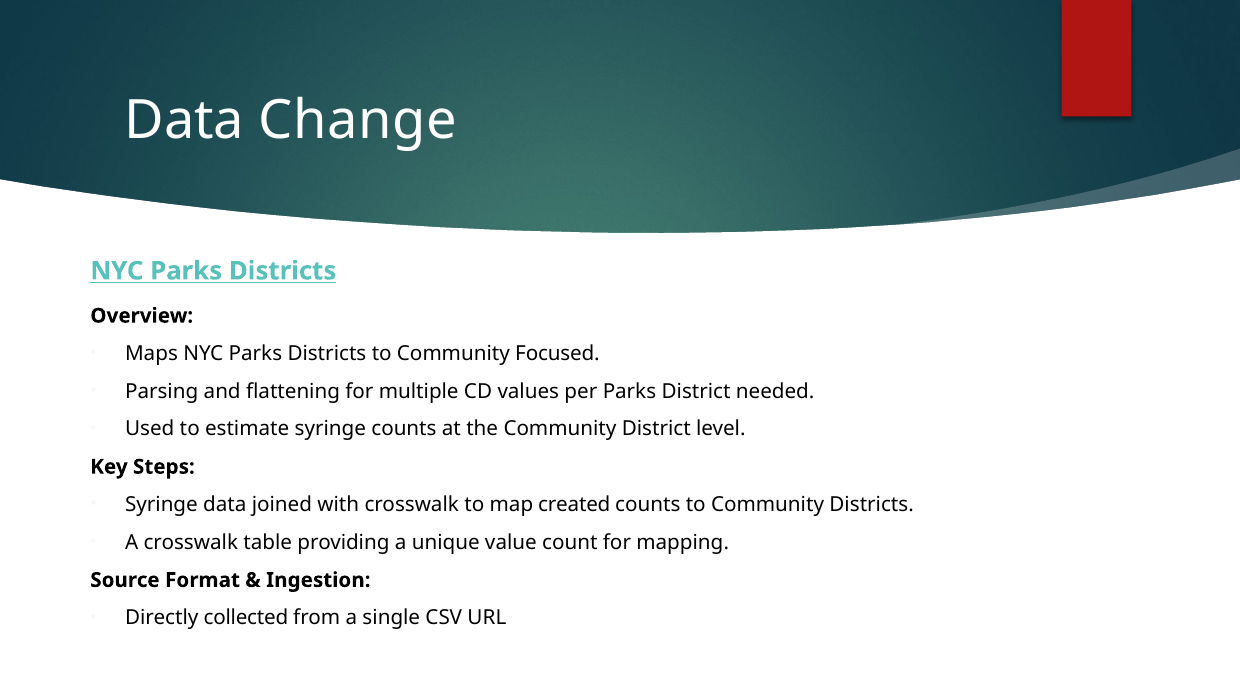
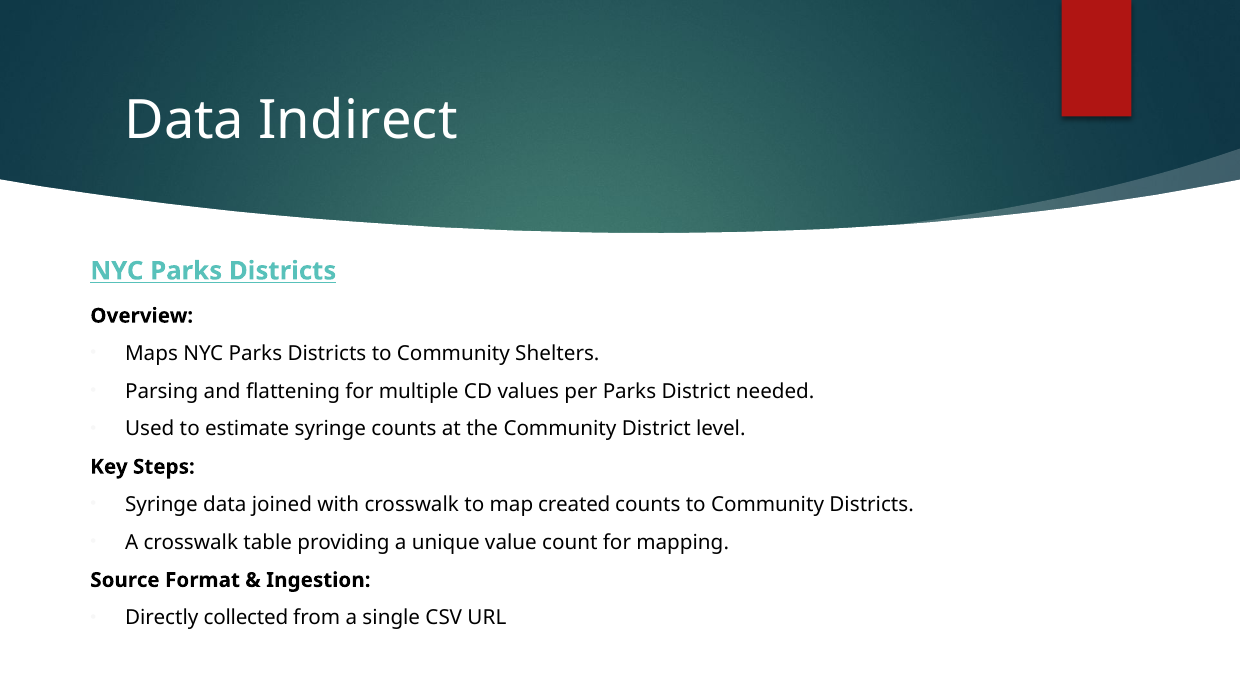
Change: Change -> Indirect
Focused: Focused -> Shelters
